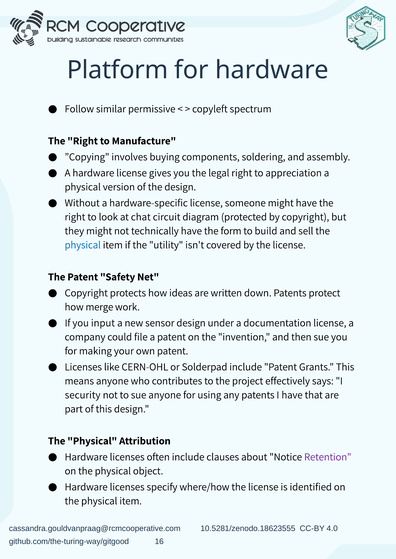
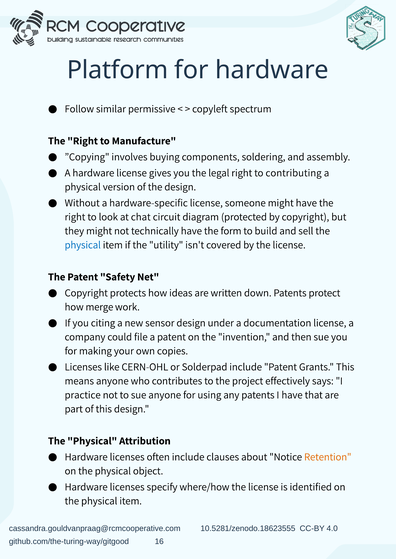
appreciation: appreciation -> contributing
input: input -> citing
own patent: patent -> copies
security: security -> practice
Retention colour: purple -> orange
